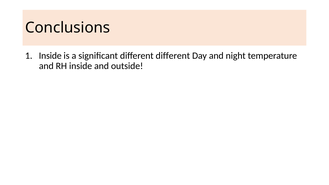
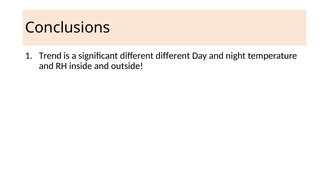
Inside at (50, 56): Inside -> Trend
